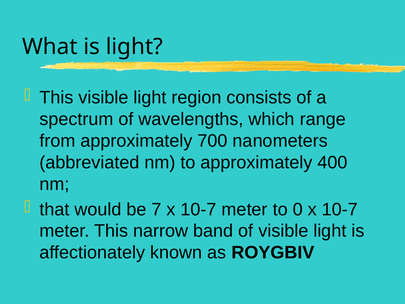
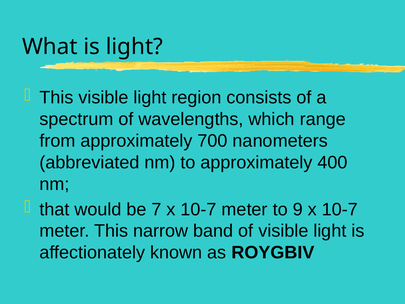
0: 0 -> 9
